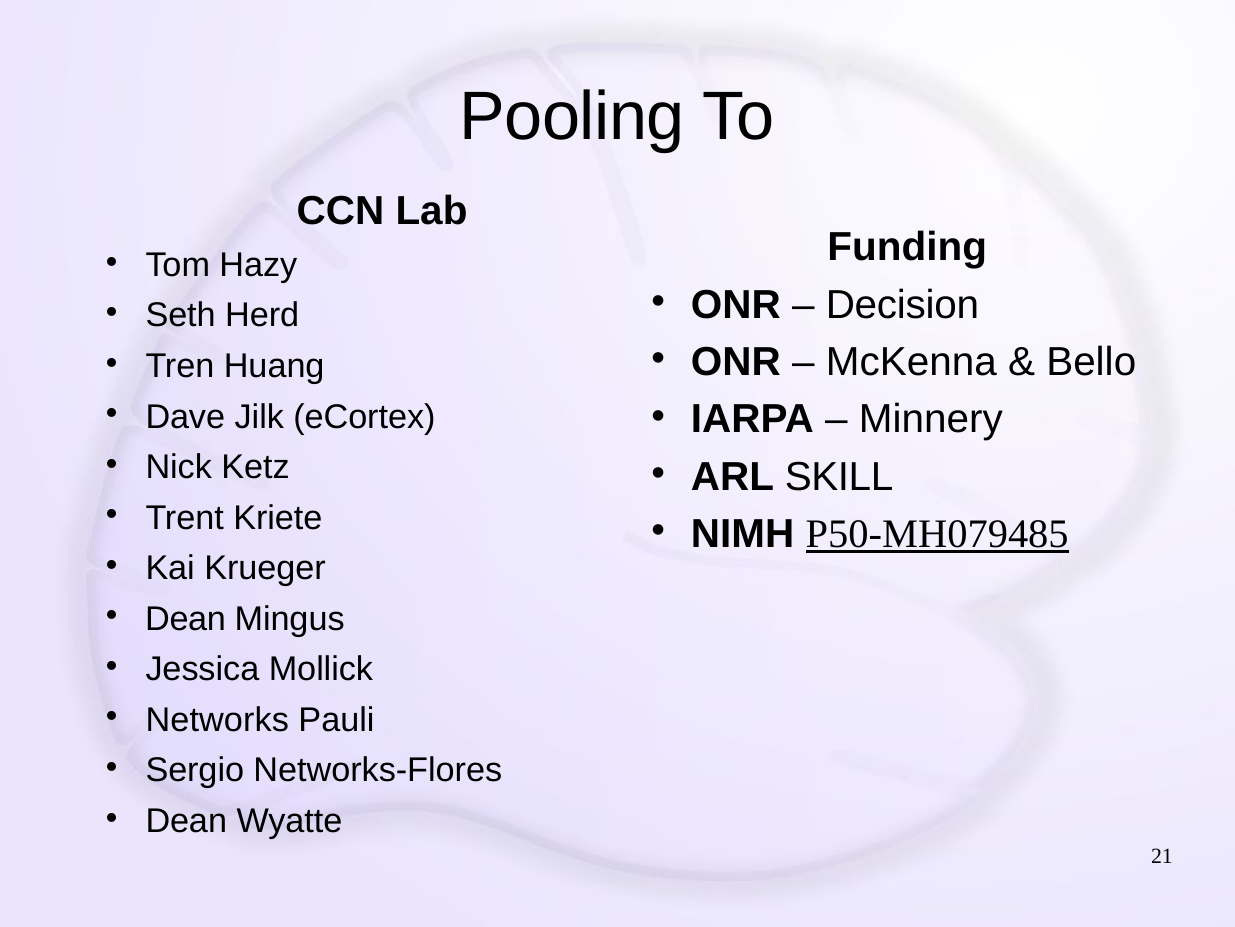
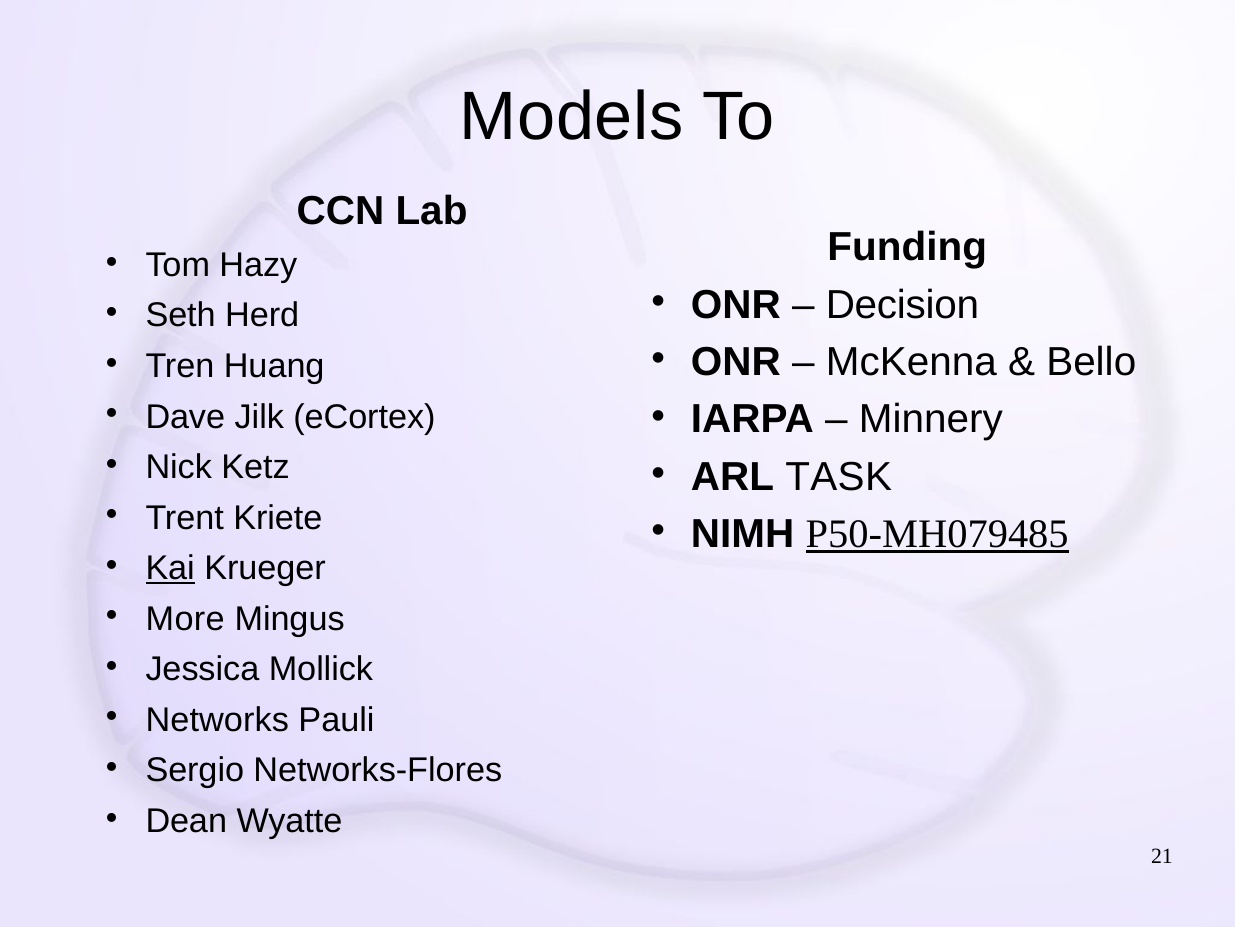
Pooling: Pooling -> Models
SKILL: SKILL -> TASK
Kai underline: none -> present
Dean at (186, 619): Dean -> More
